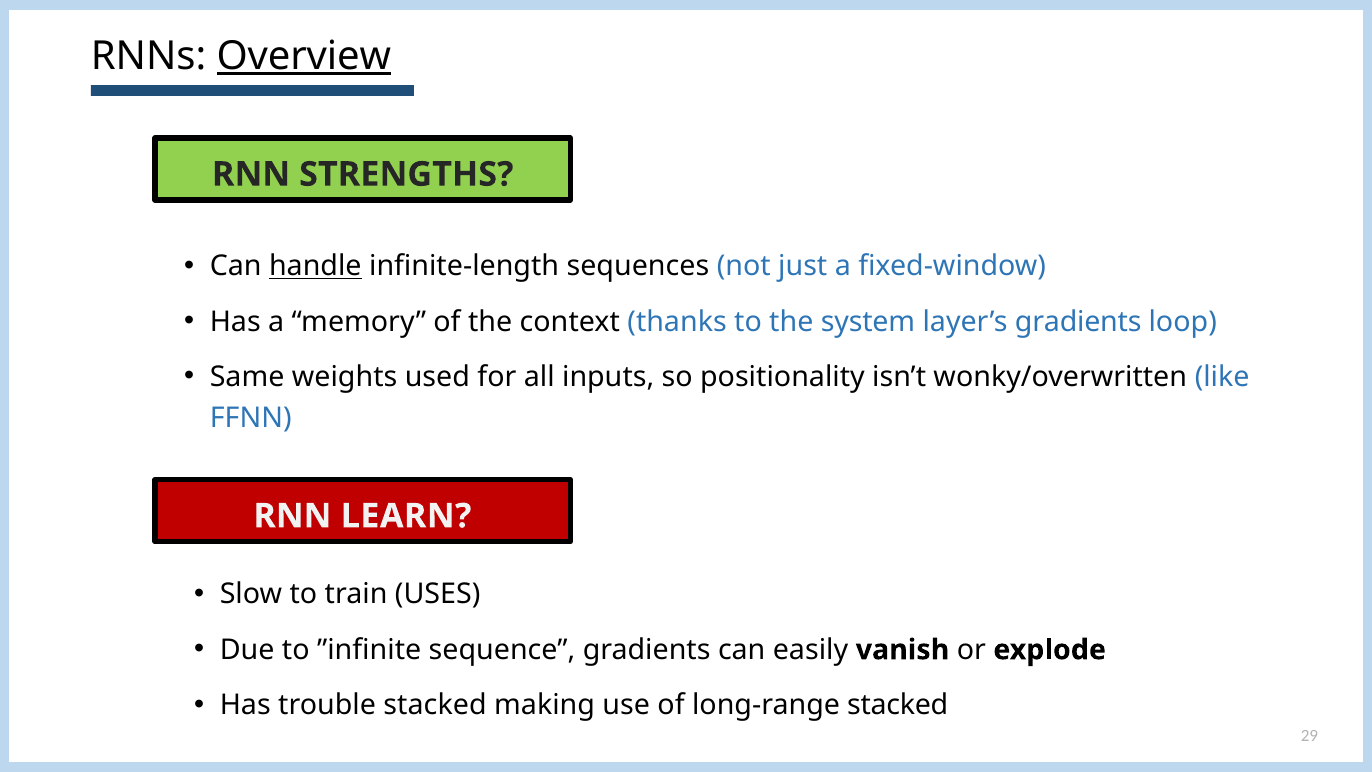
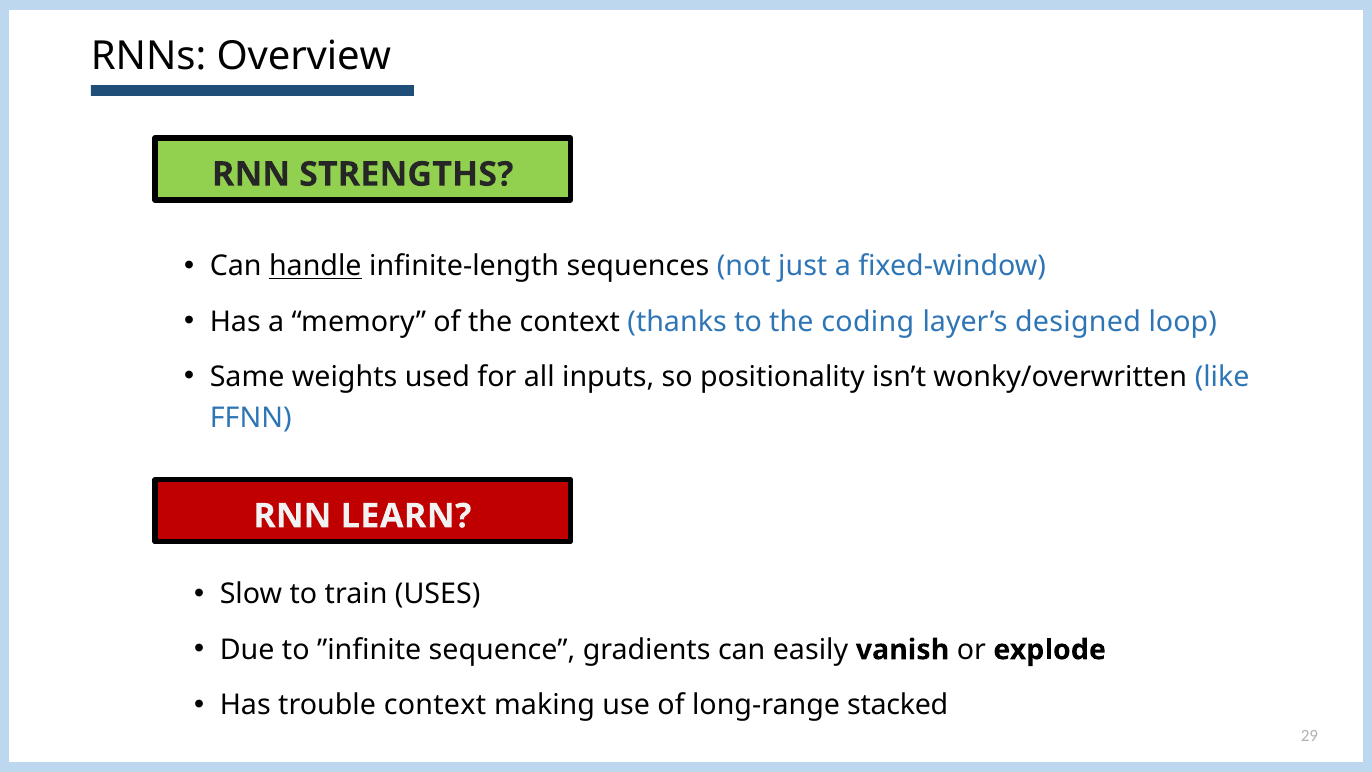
Overview underline: present -> none
system: system -> coding
layer’s gradients: gradients -> designed
trouble stacked: stacked -> context
